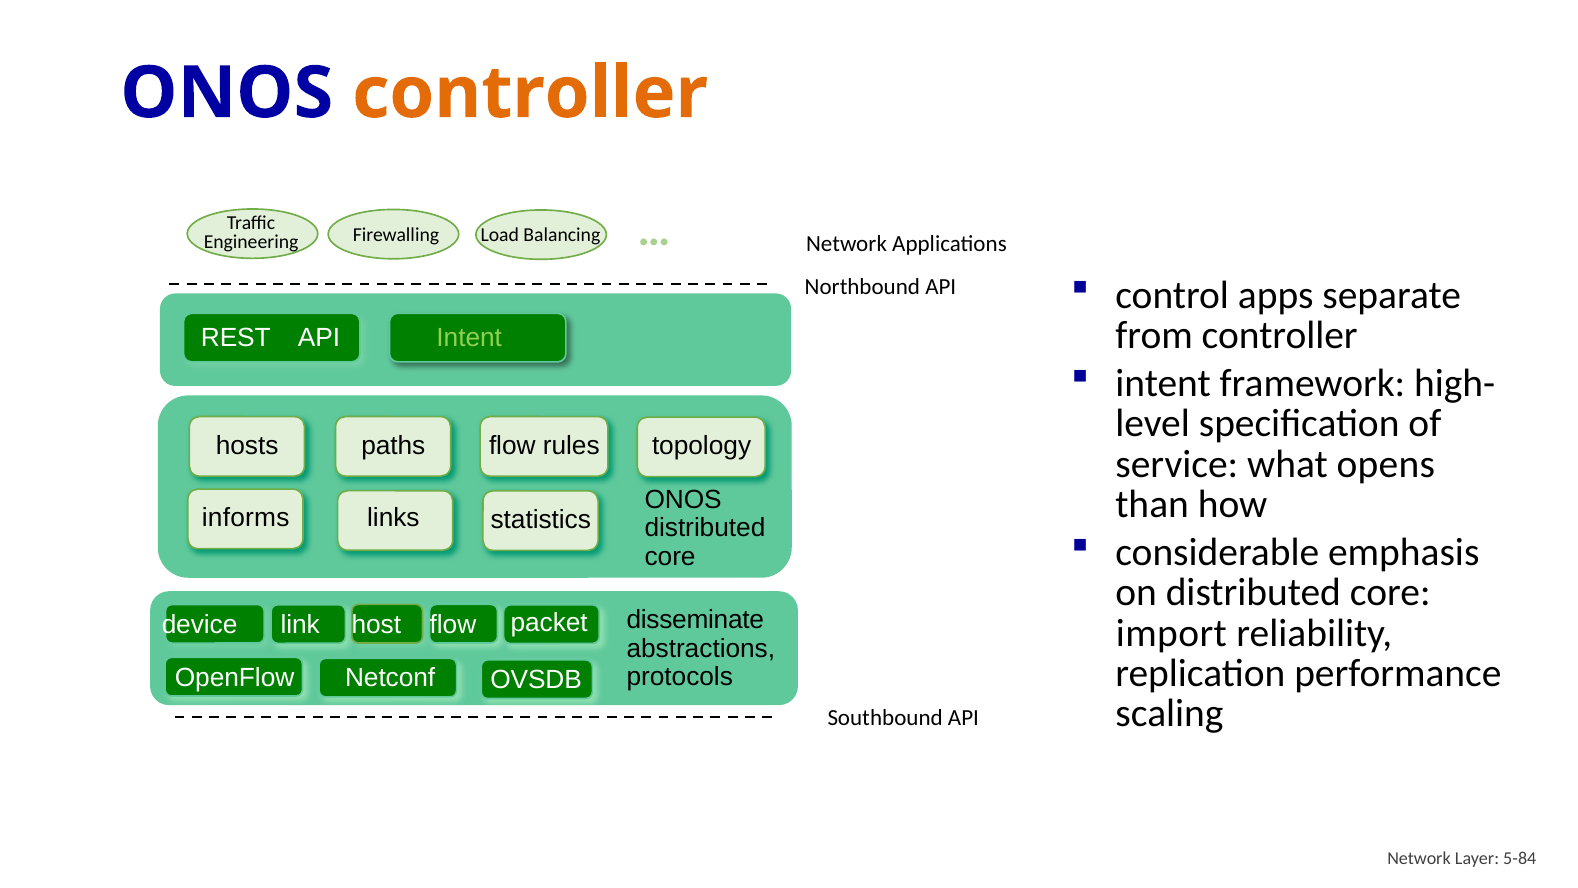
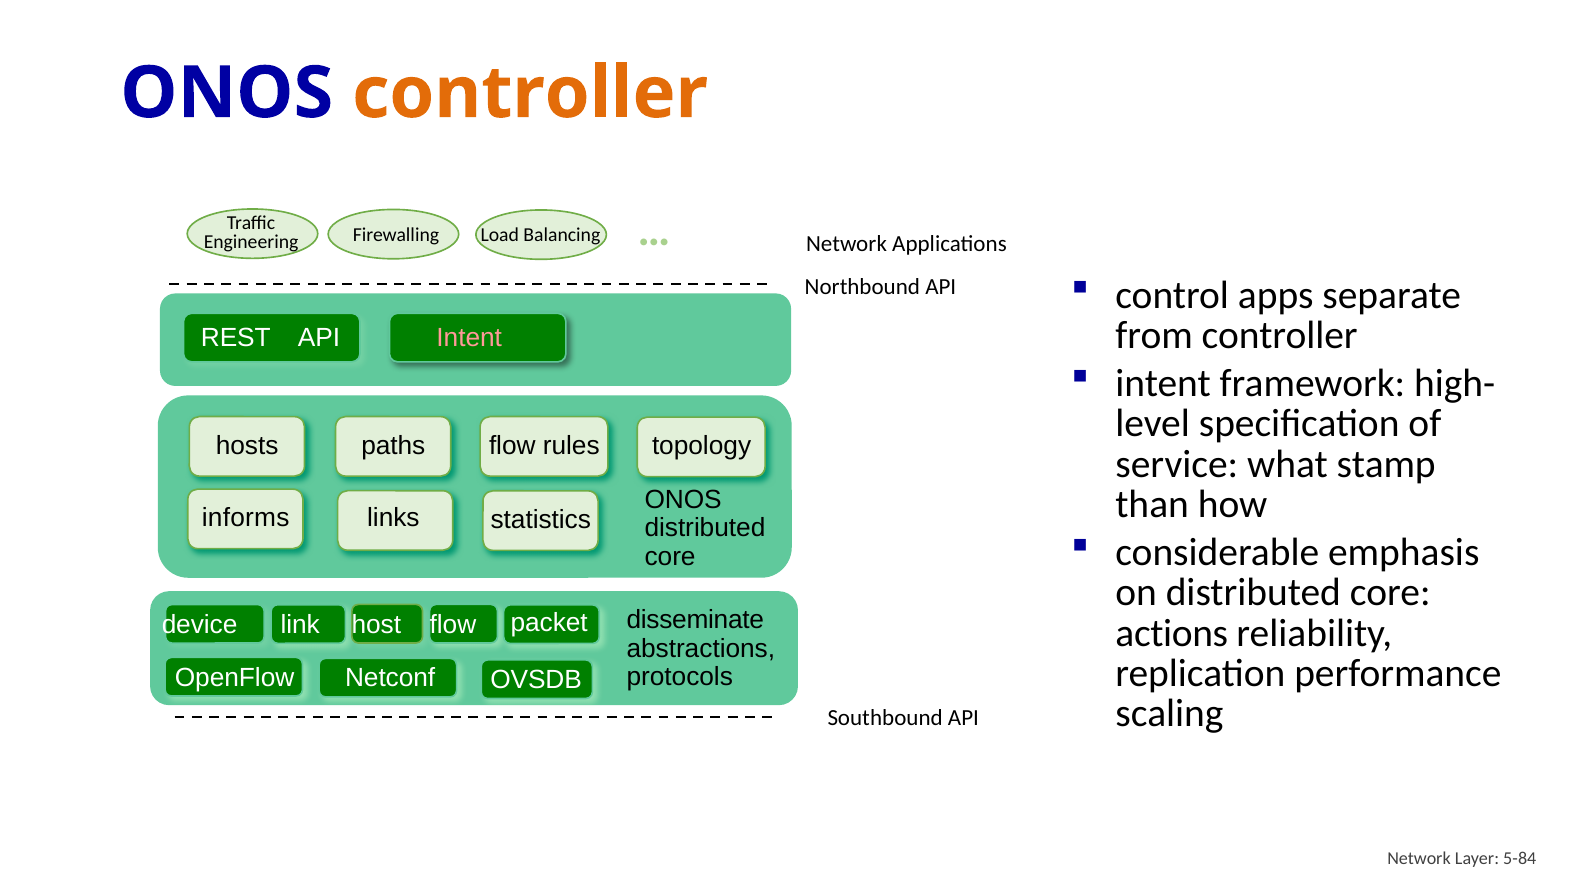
Intent at (469, 338) colour: light green -> pink
opens: opens -> stamp
import: import -> actions
